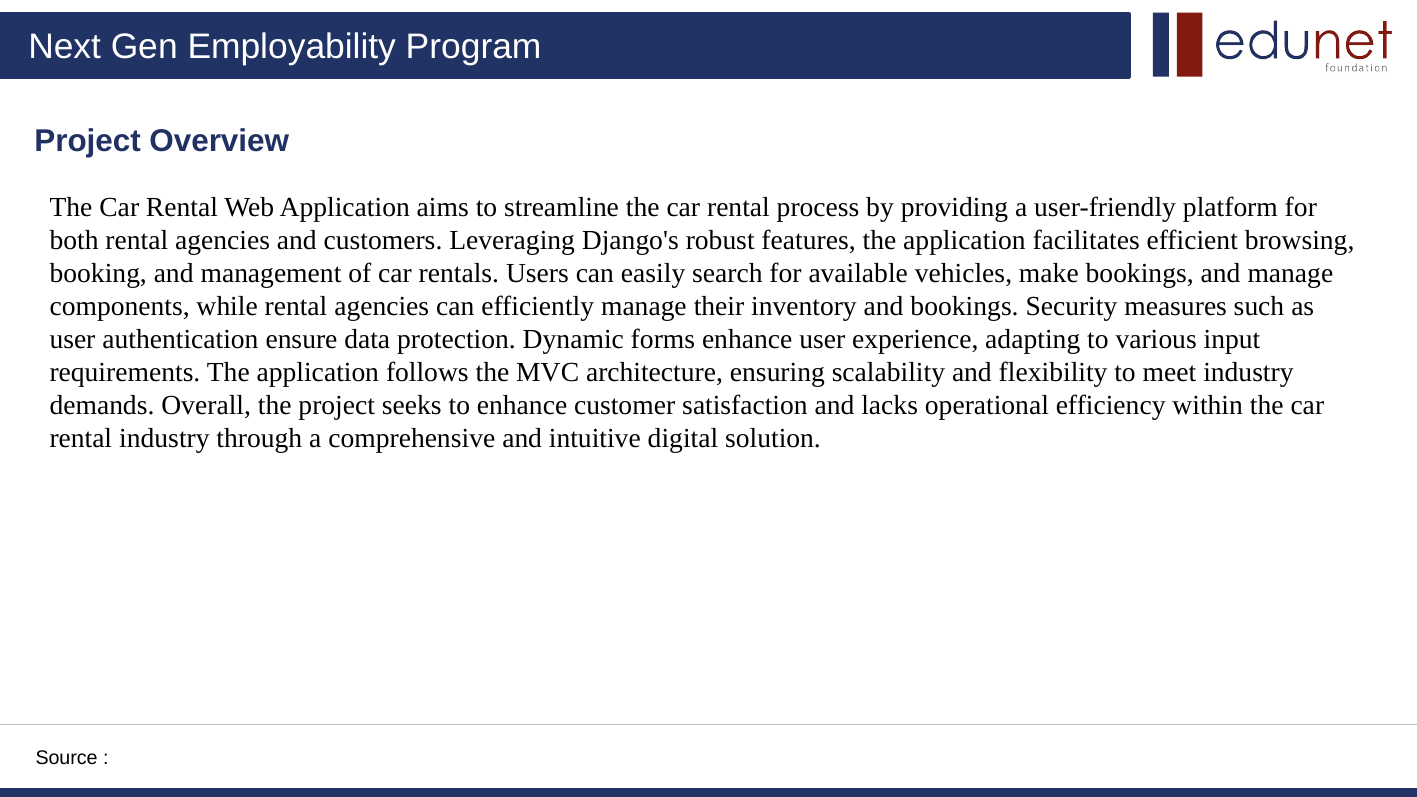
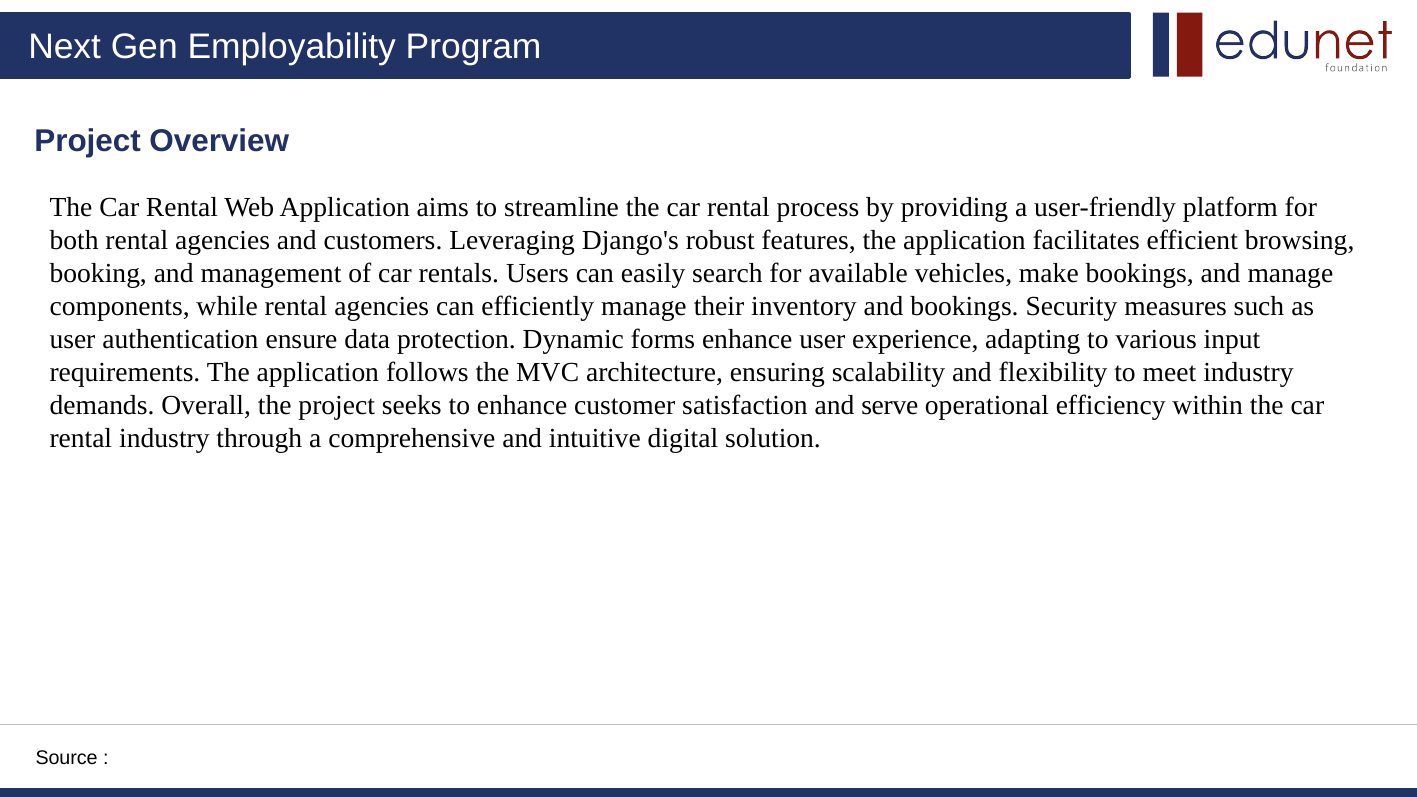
lacks: lacks -> serve
